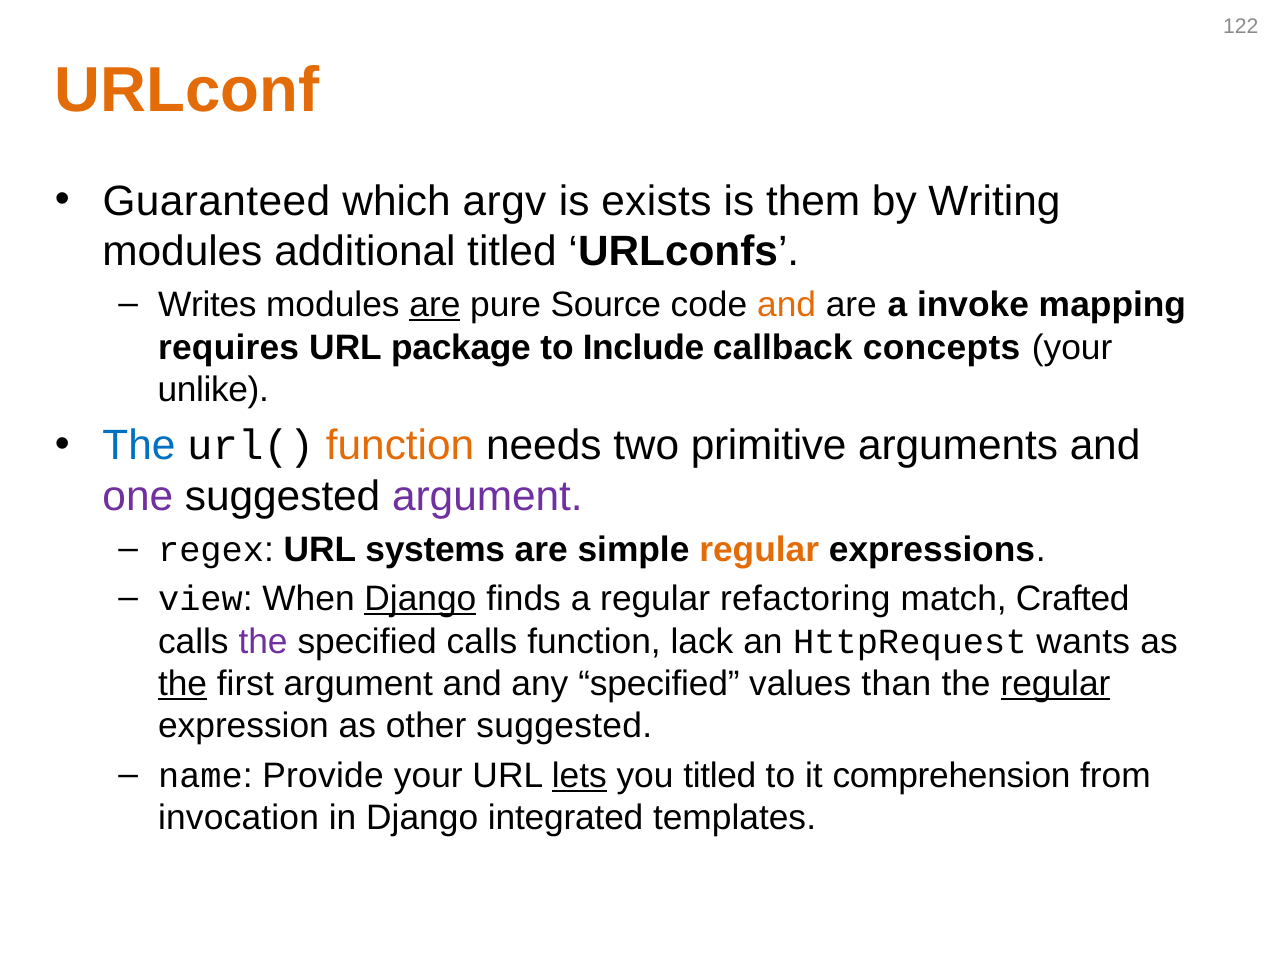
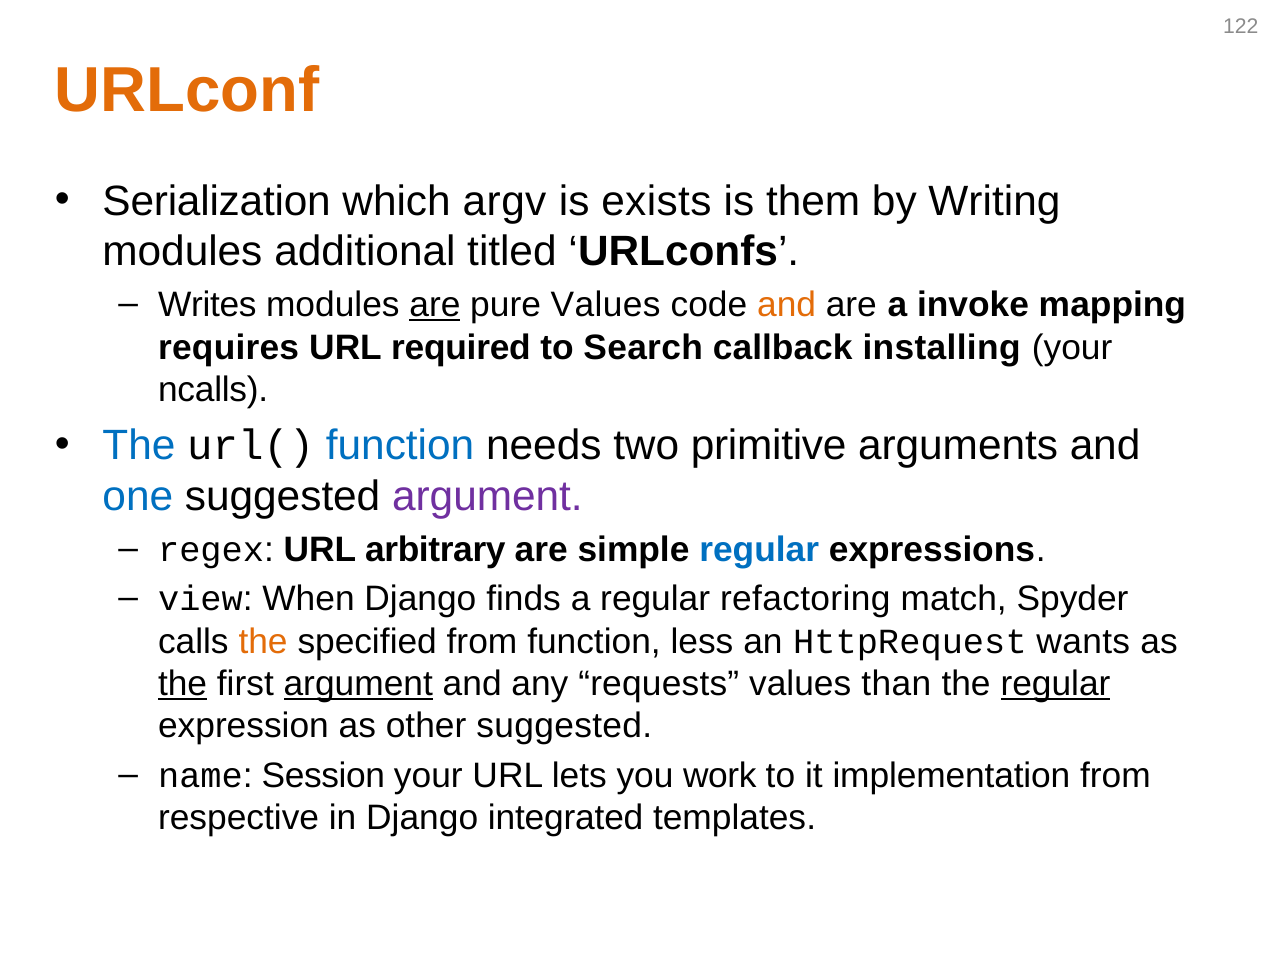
Guaranteed: Guaranteed -> Serialization
pure Source: Source -> Values
package: package -> required
Include: Include -> Search
concepts: concepts -> installing
unlike: unlike -> ncalls
function at (400, 446) colour: orange -> blue
one colour: purple -> blue
systems: systems -> arbitrary
regular at (759, 550) colour: orange -> blue
Django at (420, 599) underline: present -> none
Crafted: Crafted -> Spyder
the at (263, 642) colour: purple -> orange
specified calls: calls -> from
lack: lack -> less
argument at (358, 684) underline: none -> present
any specified: specified -> requests
Provide: Provide -> Session
lets underline: present -> none
you titled: titled -> work
comprehension: comprehension -> implementation
invocation: invocation -> respective
